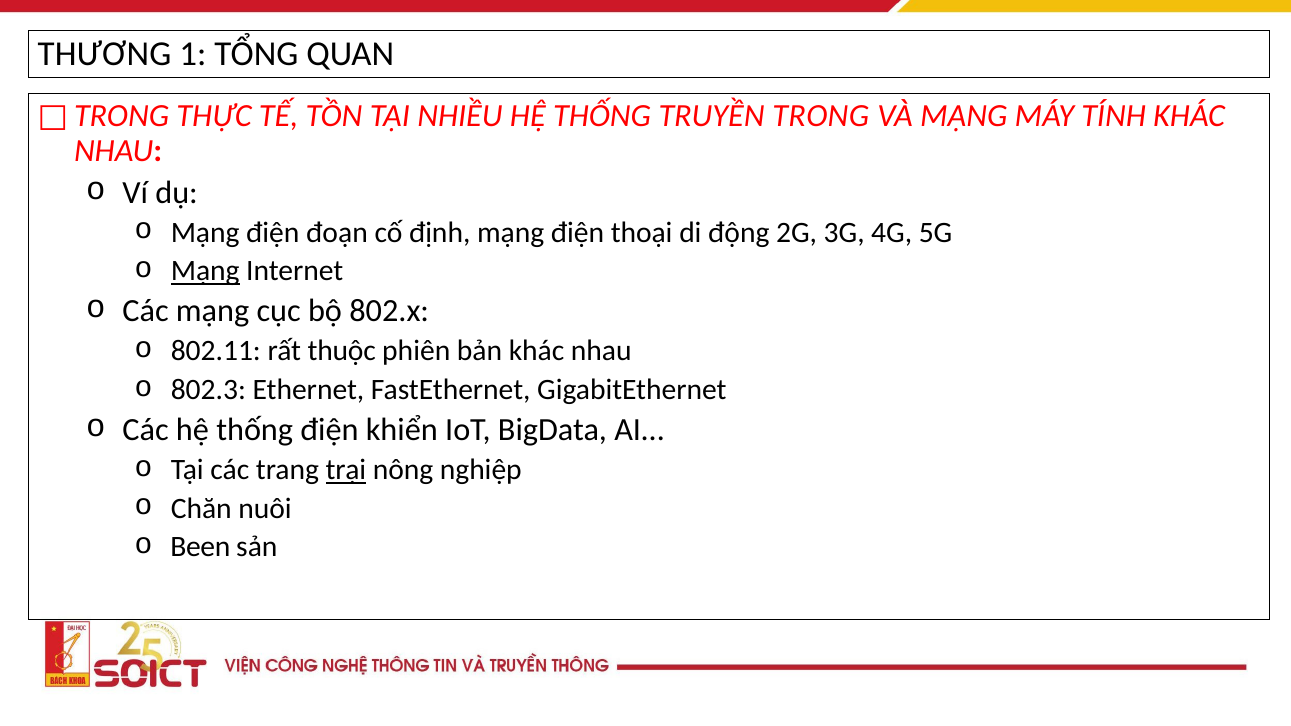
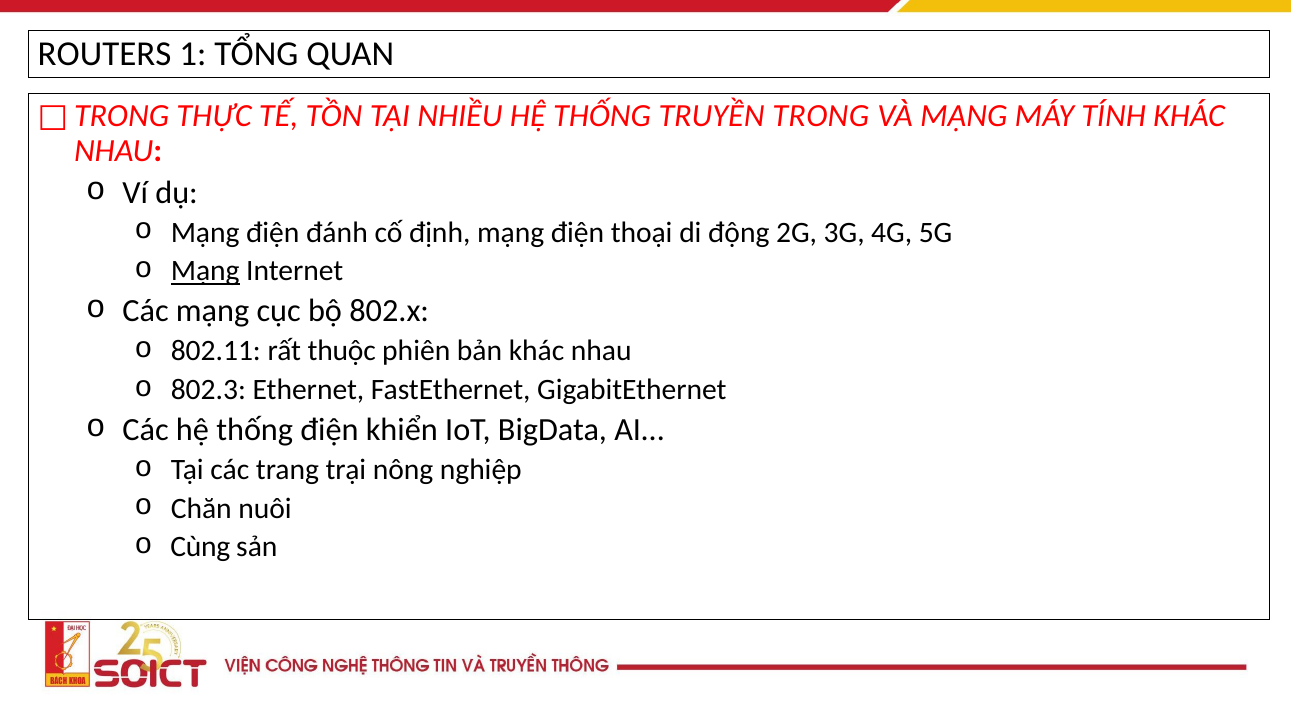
THƯƠNG: THƯƠNG -> ROUTERS
đoạn: đoạn -> đánh
trại underline: present -> none
Been: Been -> Cùng
